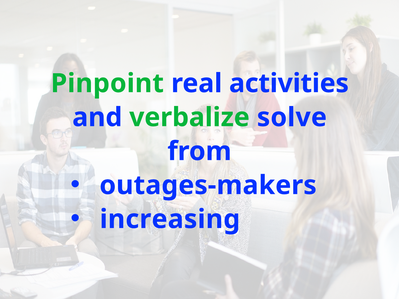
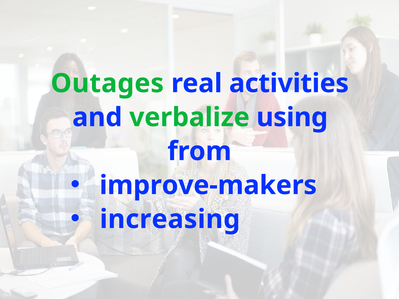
Pinpoint: Pinpoint -> Outages
solve: solve -> using
outages-makers: outages-makers -> improve-makers
